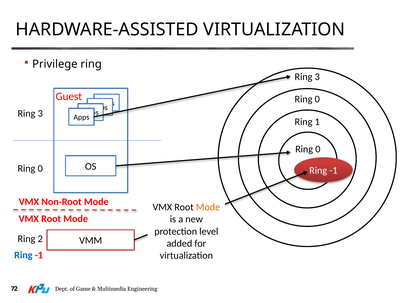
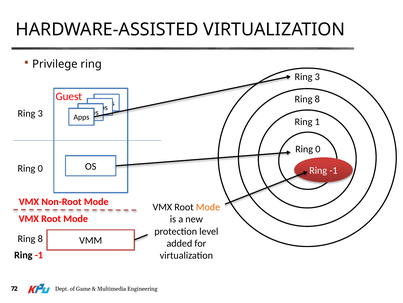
0 at (317, 99): 0 -> 8
2 at (40, 238): 2 -> 8
Ring at (23, 255) colour: blue -> black
